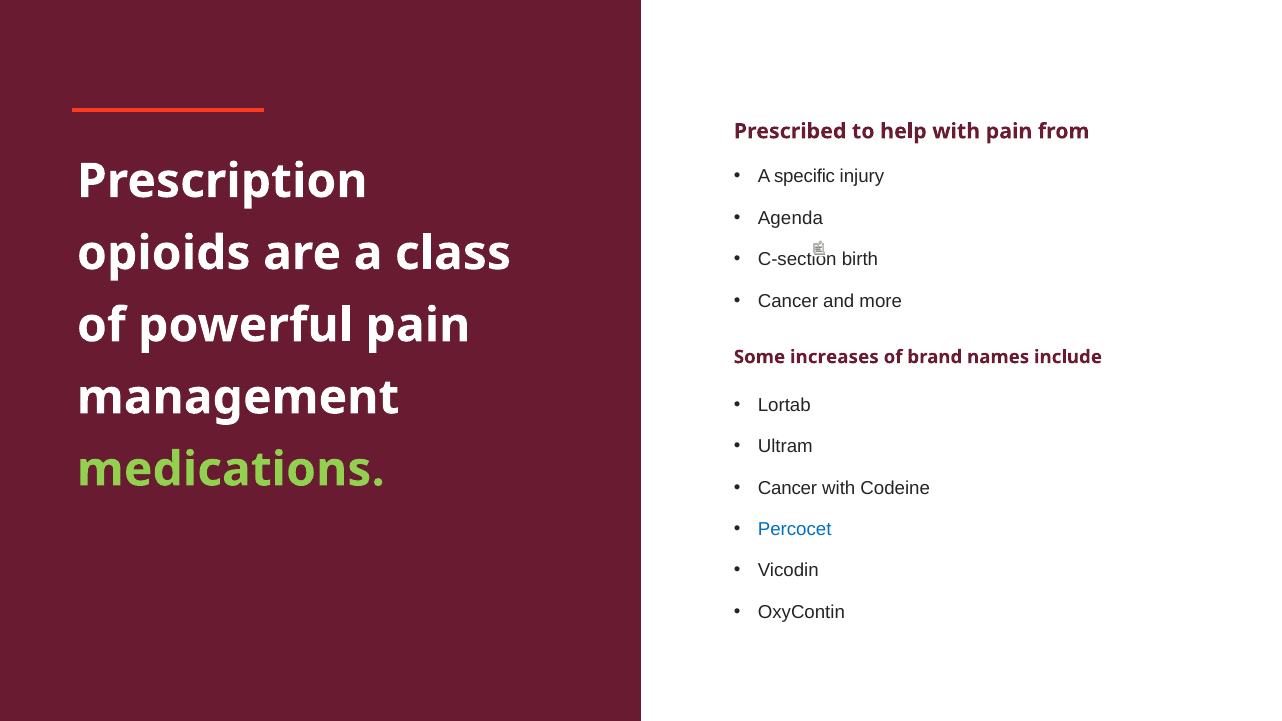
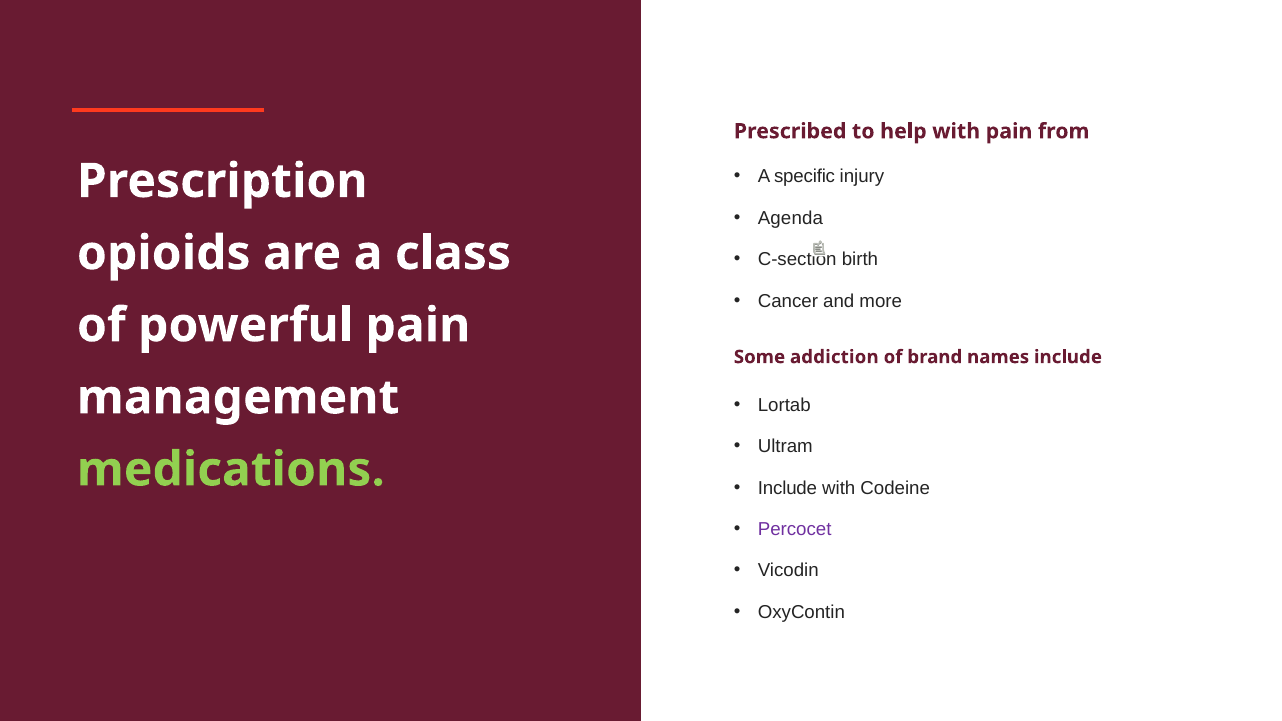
increases: increases -> addiction
Cancer at (787, 488): Cancer -> Include
Percocet colour: blue -> purple
